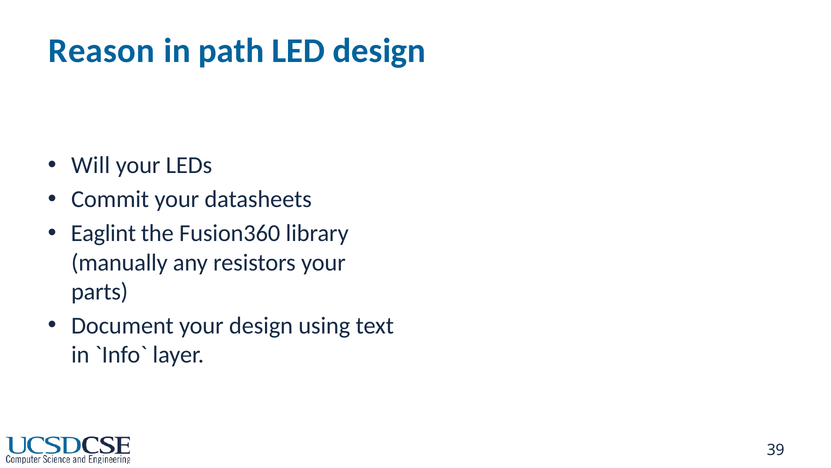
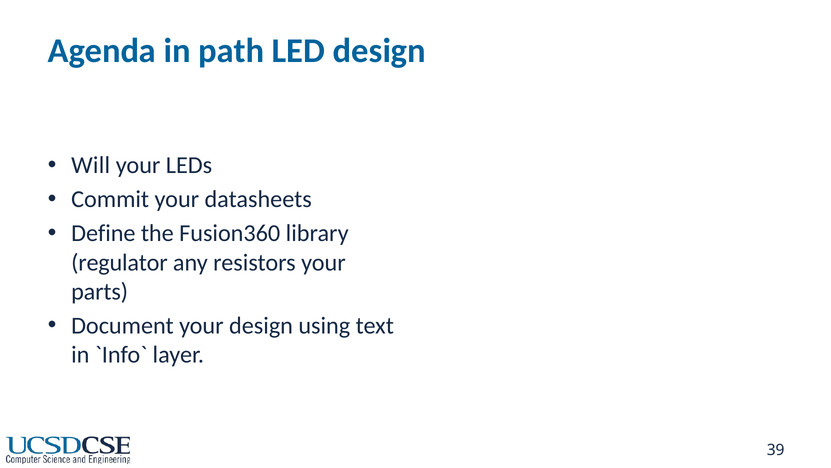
Reason: Reason -> Agenda
Eaglint: Eaglint -> Define
manually: manually -> regulator
